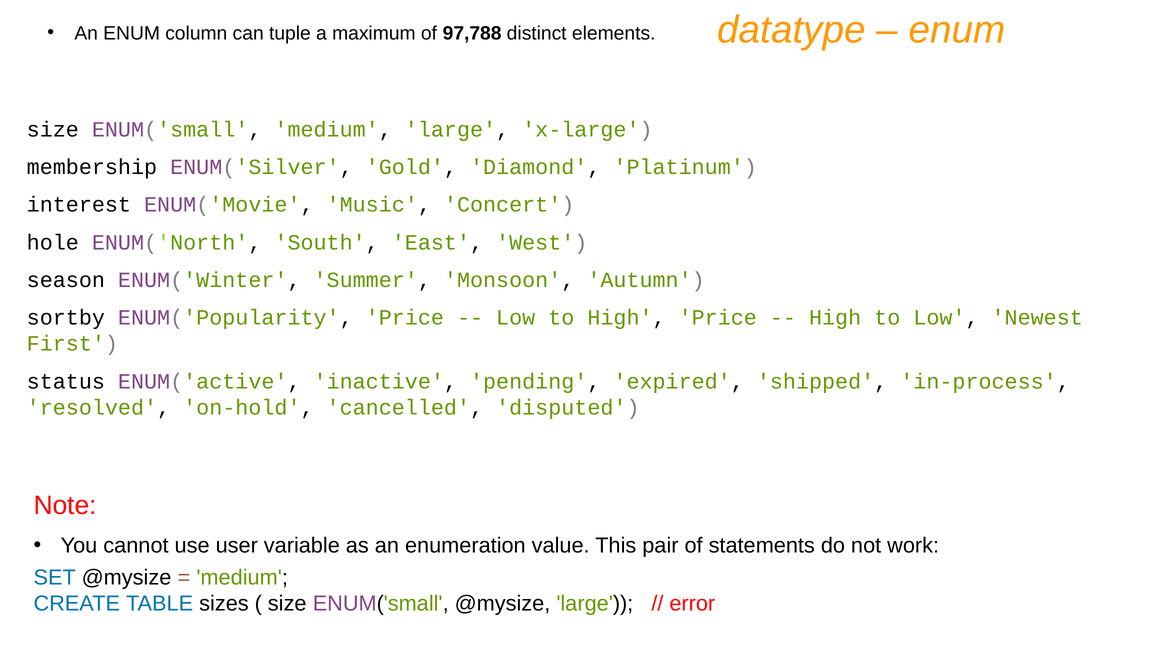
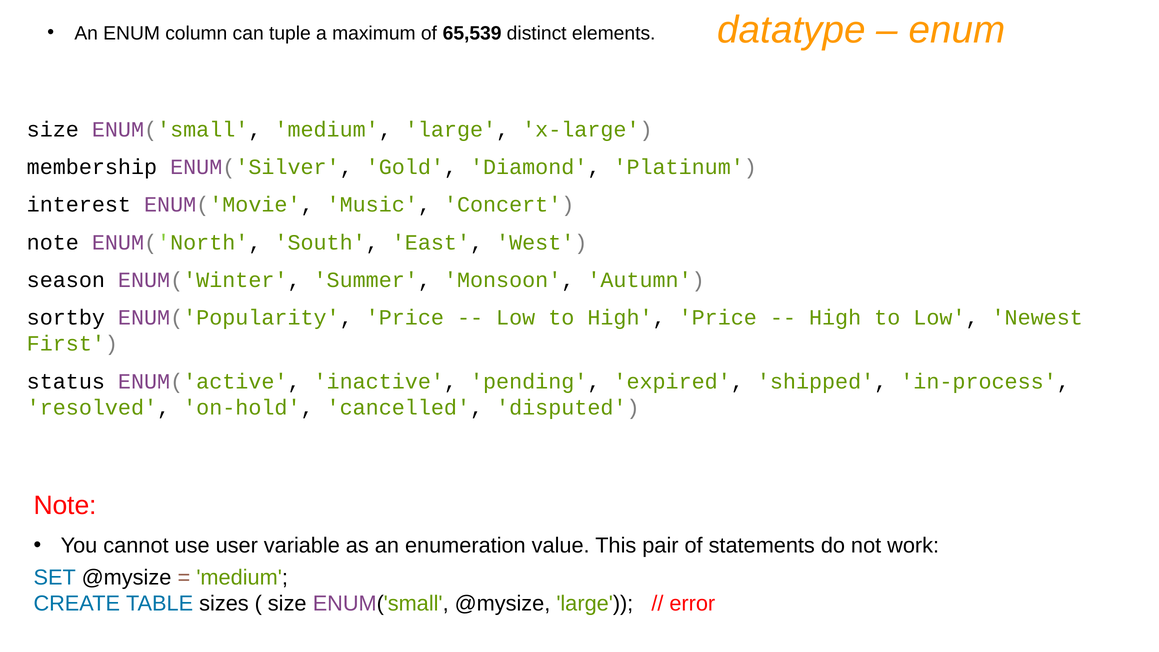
97,788: 97,788 -> 65,539
hole at (53, 242): hole -> note
